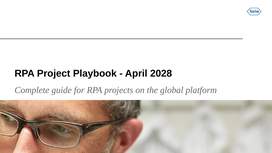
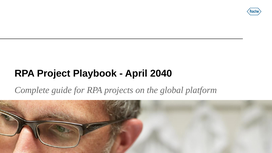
2028: 2028 -> 2040
